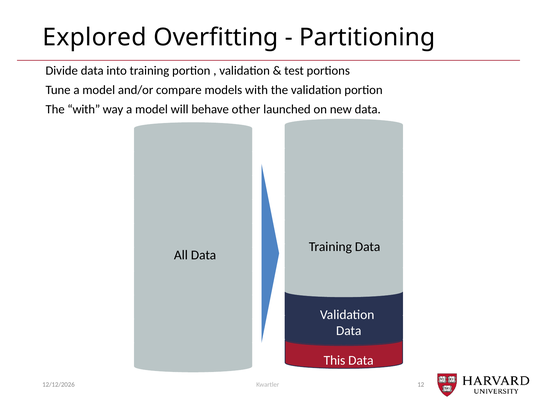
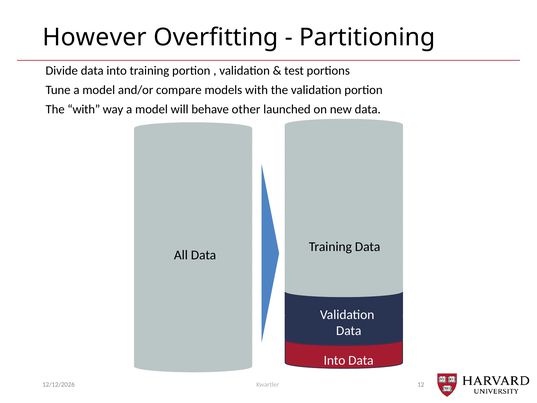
Explored: Explored -> However
This at (334, 360): This -> Into
